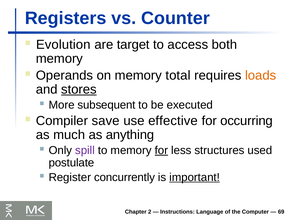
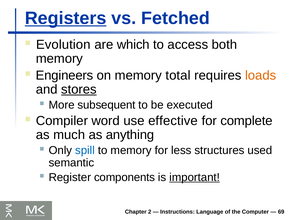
Registers underline: none -> present
Counter: Counter -> Fetched
target: target -> which
Operands: Operands -> Engineers
save: save -> word
occurring: occurring -> complete
spill colour: purple -> blue
for at (161, 150) underline: present -> none
postulate: postulate -> semantic
concurrently: concurrently -> components
